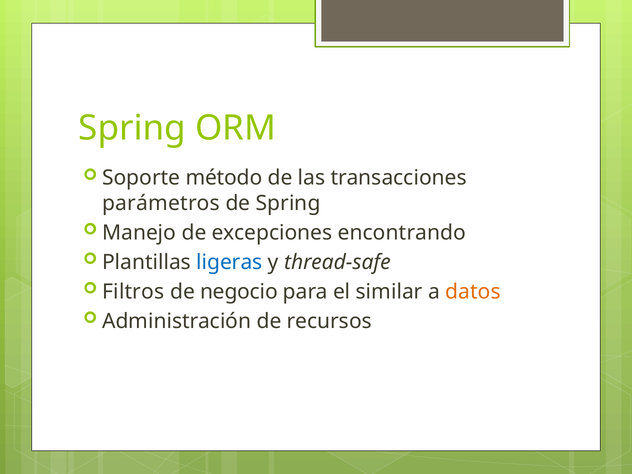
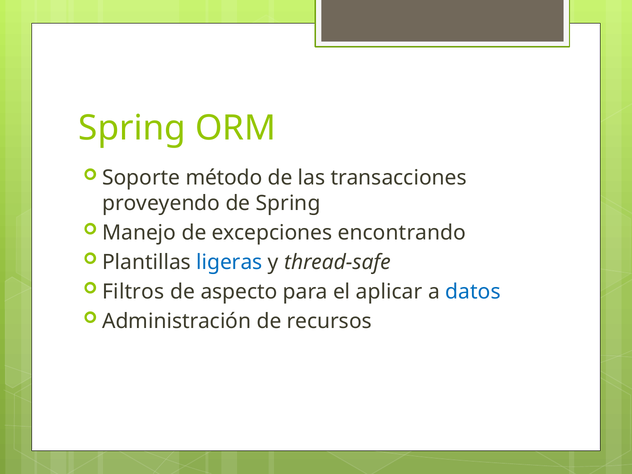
parámetros: parámetros -> proveyendo
negocio: negocio -> aspecto
similar: similar -> aplicar
datos colour: orange -> blue
